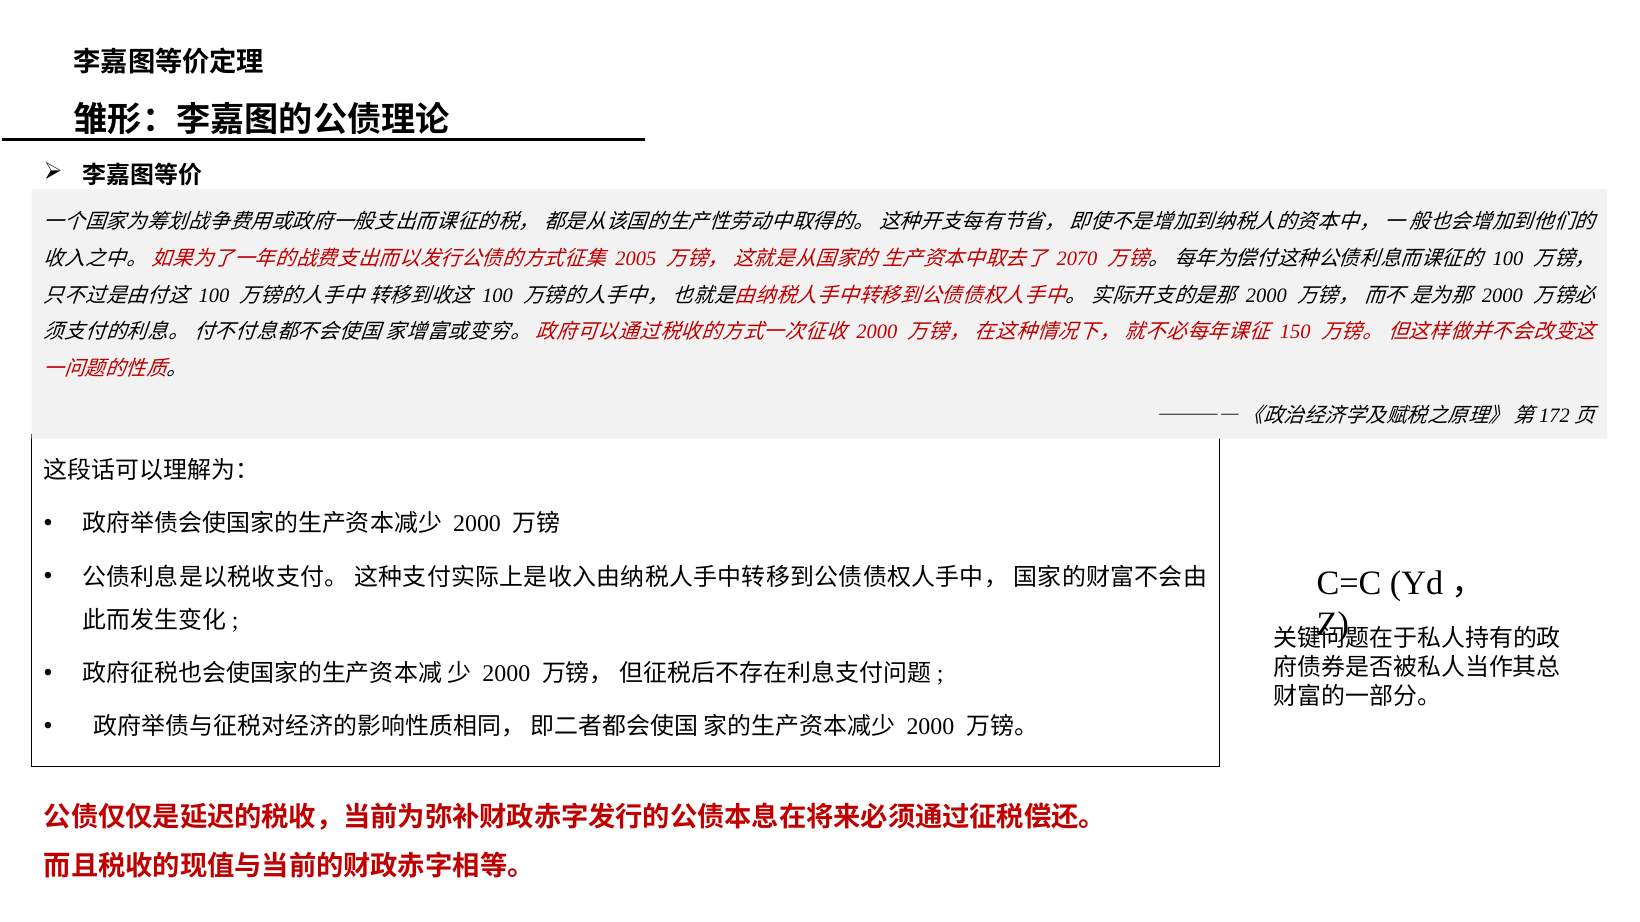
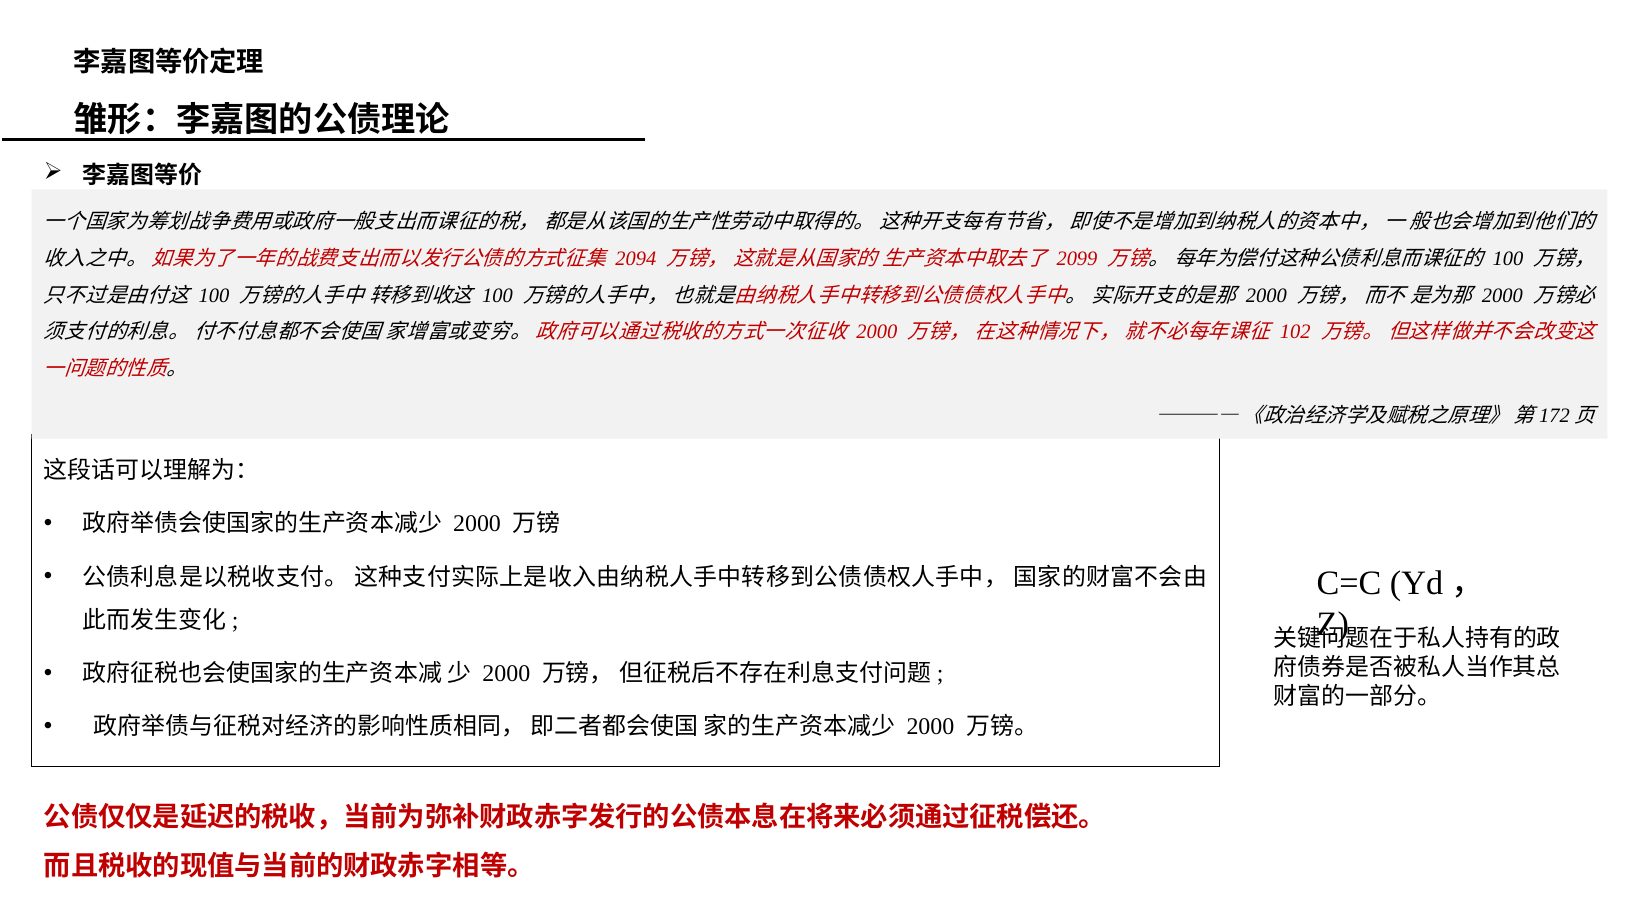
2005: 2005 -> 2094
2070: 2070 -> 2099
150: 150 -> 102
